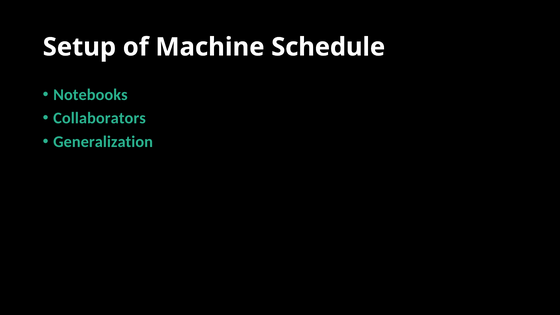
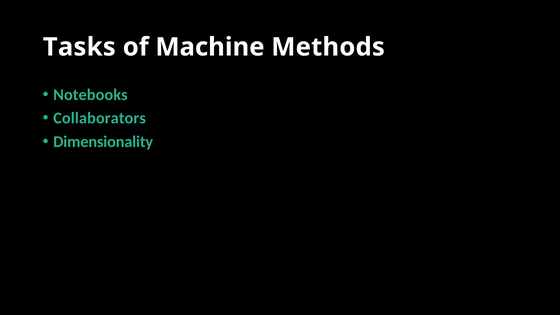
Setup: Setup -> Tasks
Schedule: Schedule -> Methods
Generalization: Generalization -> Dimensionality
